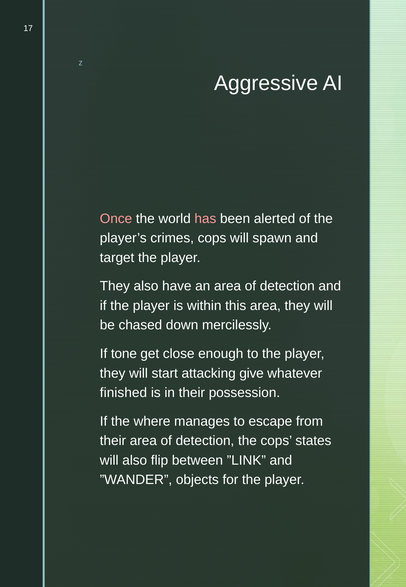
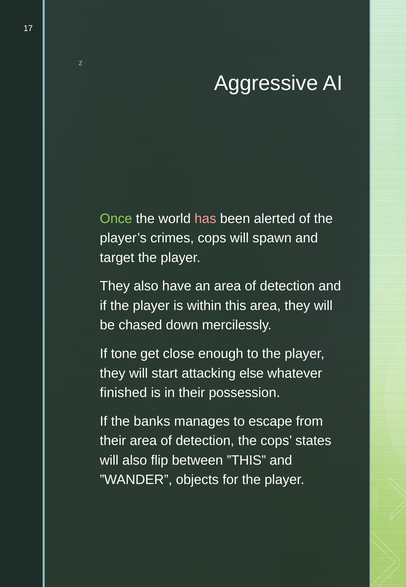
Once colour: pink -> light green
give: give -> else
where: where -> banks
”LINK: ”LINK -> ”THIS
